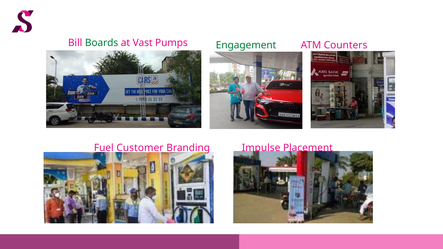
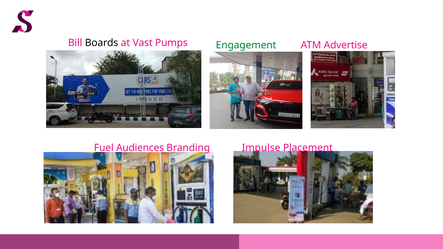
Boards colour: green -> black
Counters: Counters -> Advertise
Customer: Customer -> Audiences
